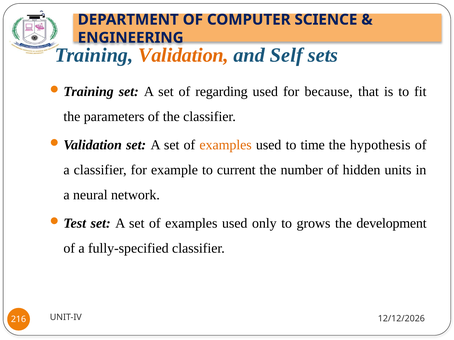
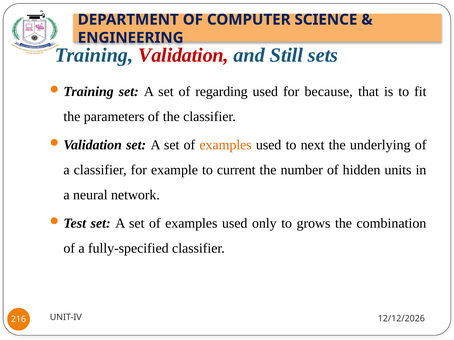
Validation colour: orange -> red
Self: Self -> Still
time: time -> next
hypothesis: hypothesis -> underlying
development: development -> combination
